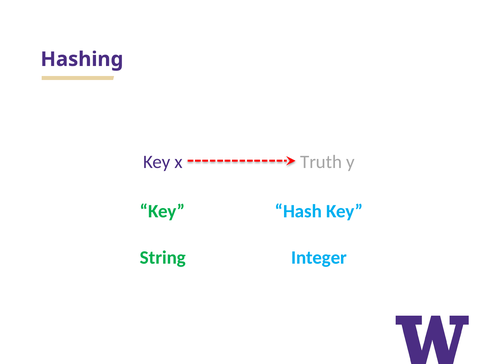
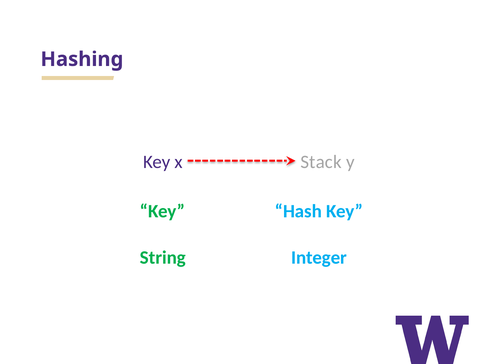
Truth: Truth -> Stack
